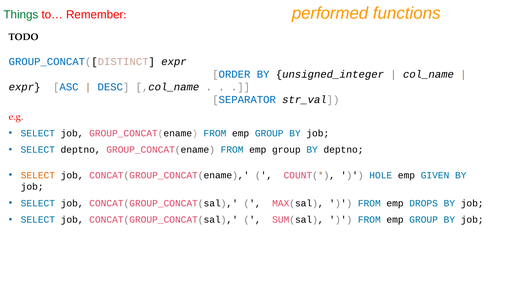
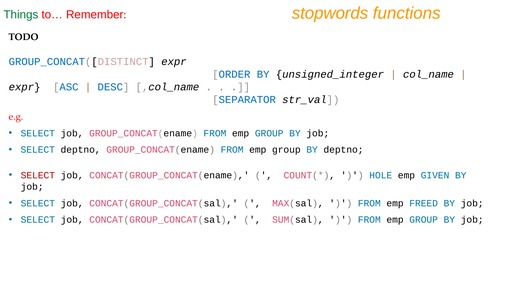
performed: performed -> stopwords
SELECT at (38, 175) colour: orange -> red
DROPS: DROPS -> FREED
